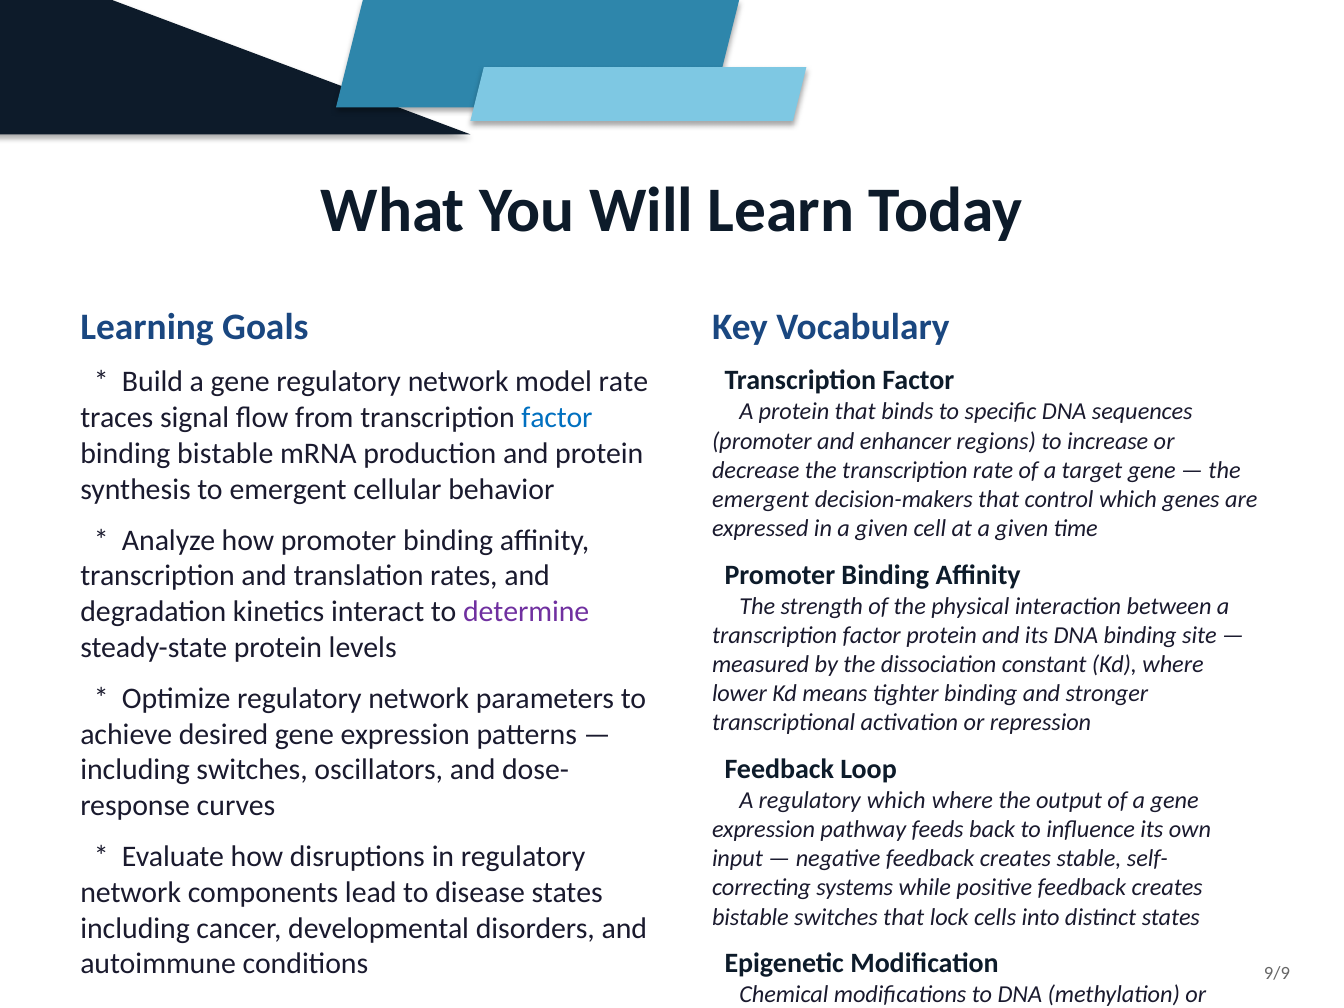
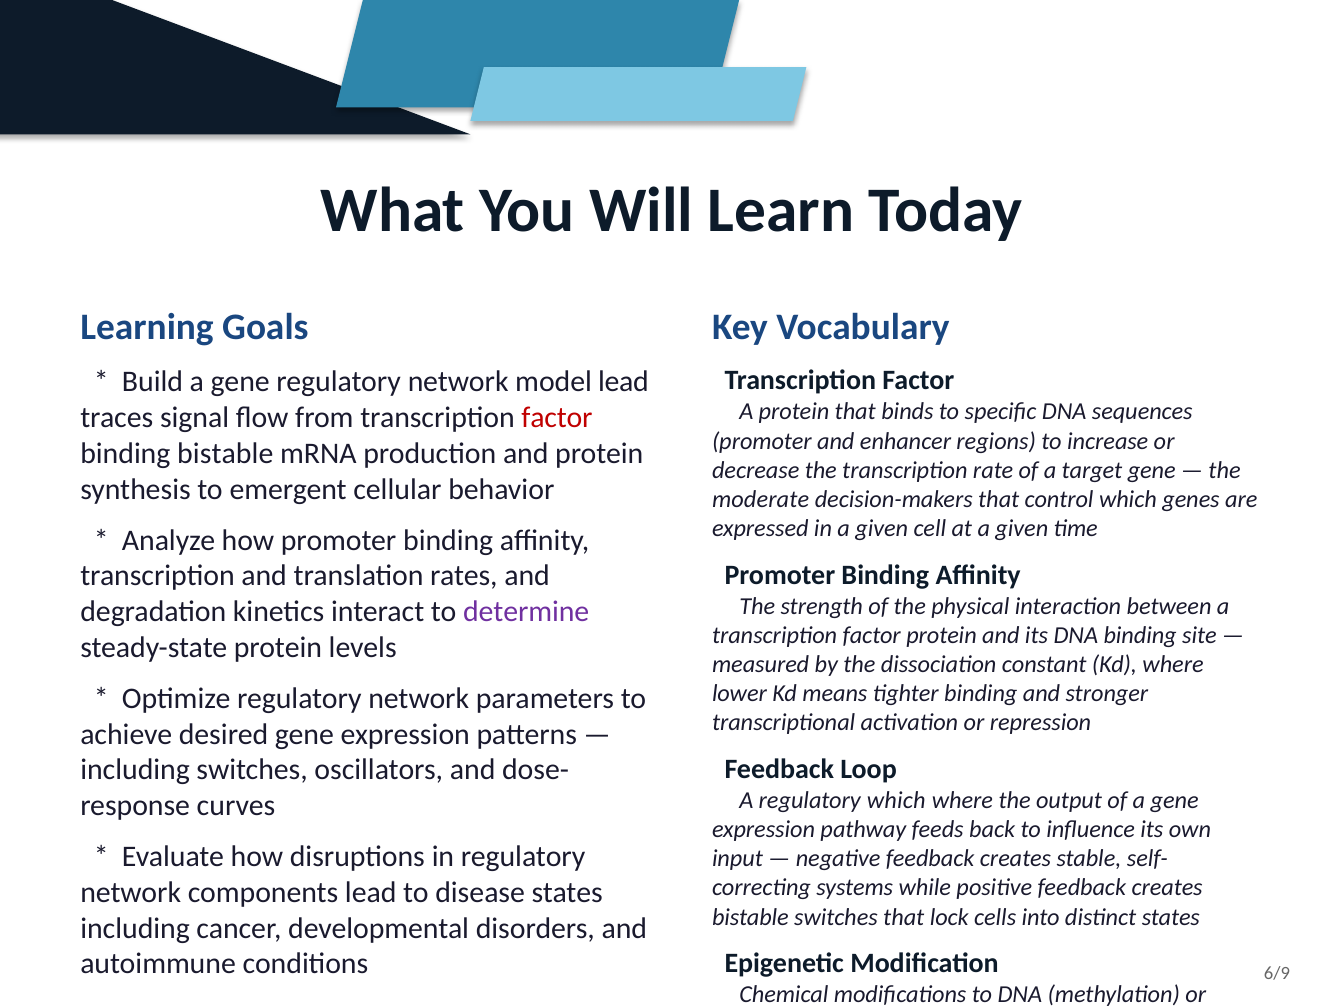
model rate: rate -> lead
factor at (557, 418) colour: blue -> red
emergent at (761, 499): emergent -> moderate
9/9: 9/9 -> 6/9
